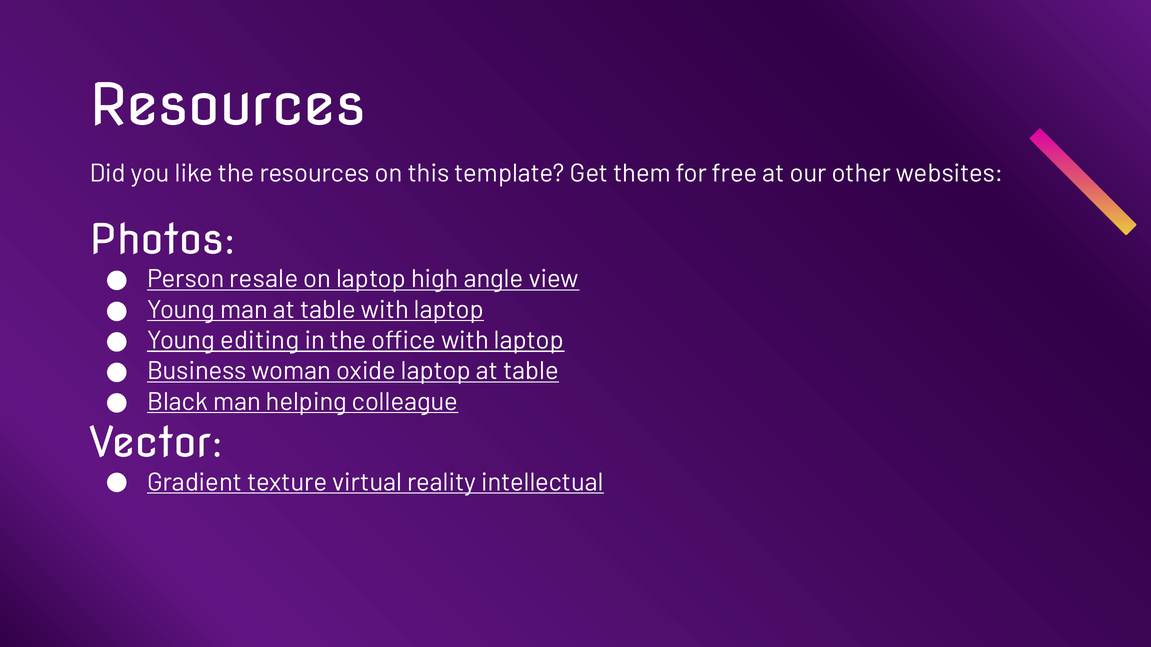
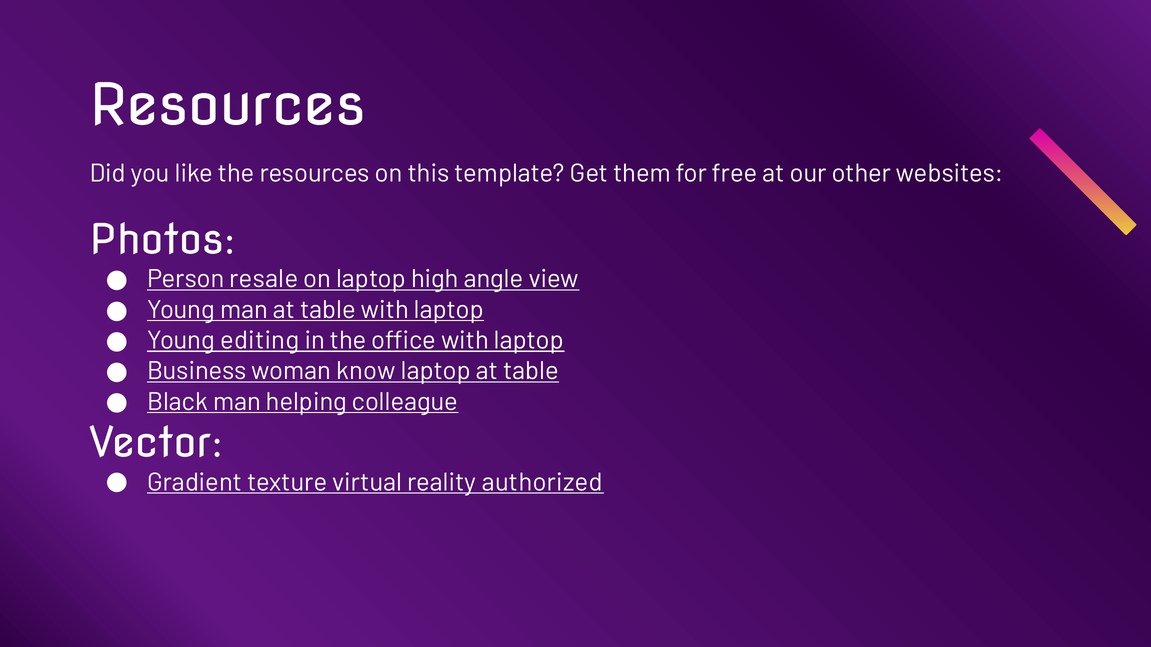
oxide: oxide -> know
intellectual: intellectual -> authorized
